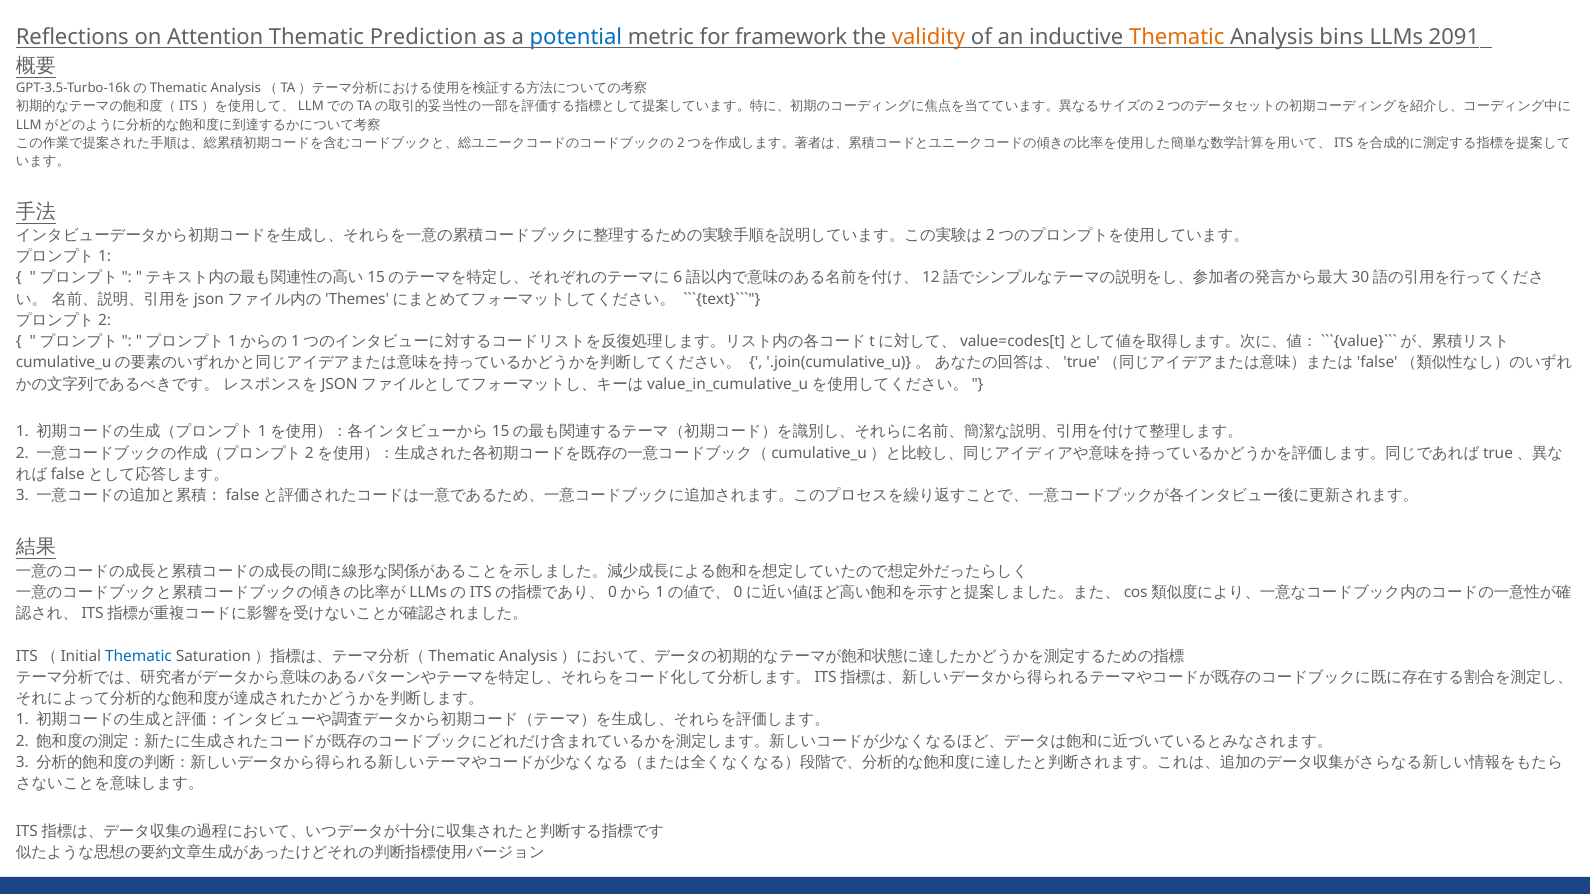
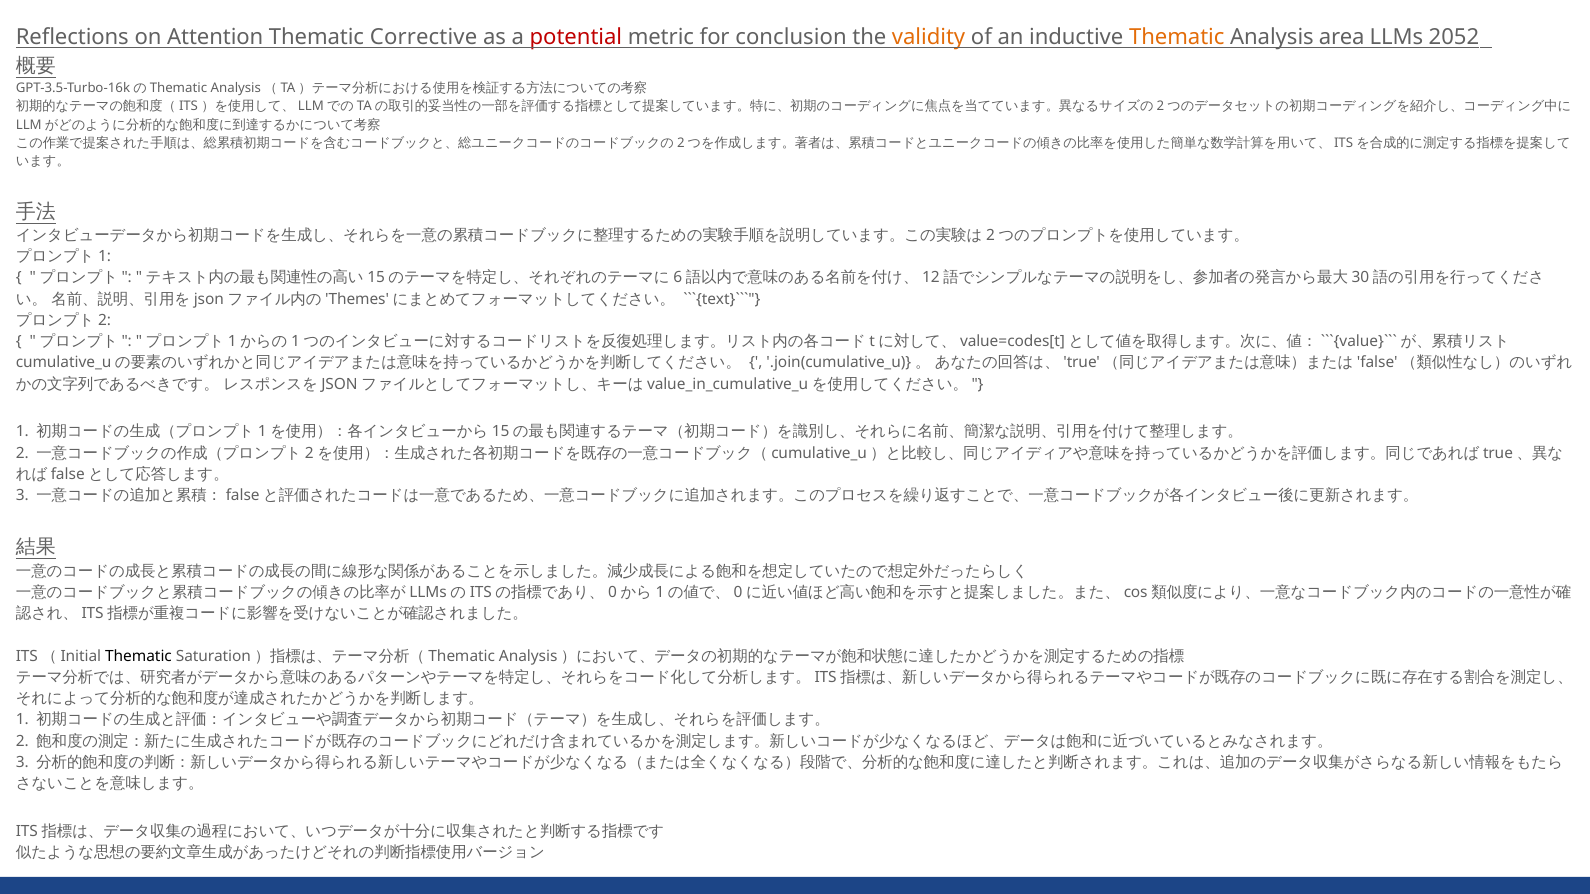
Prediction: Prediction -> Corrective
potential colour: blue -> red
framework: framework -> conclusion
bins: bins -> area
2091: 2091 -> 2052
Thematic at (139, 656) colour: blue -> black
